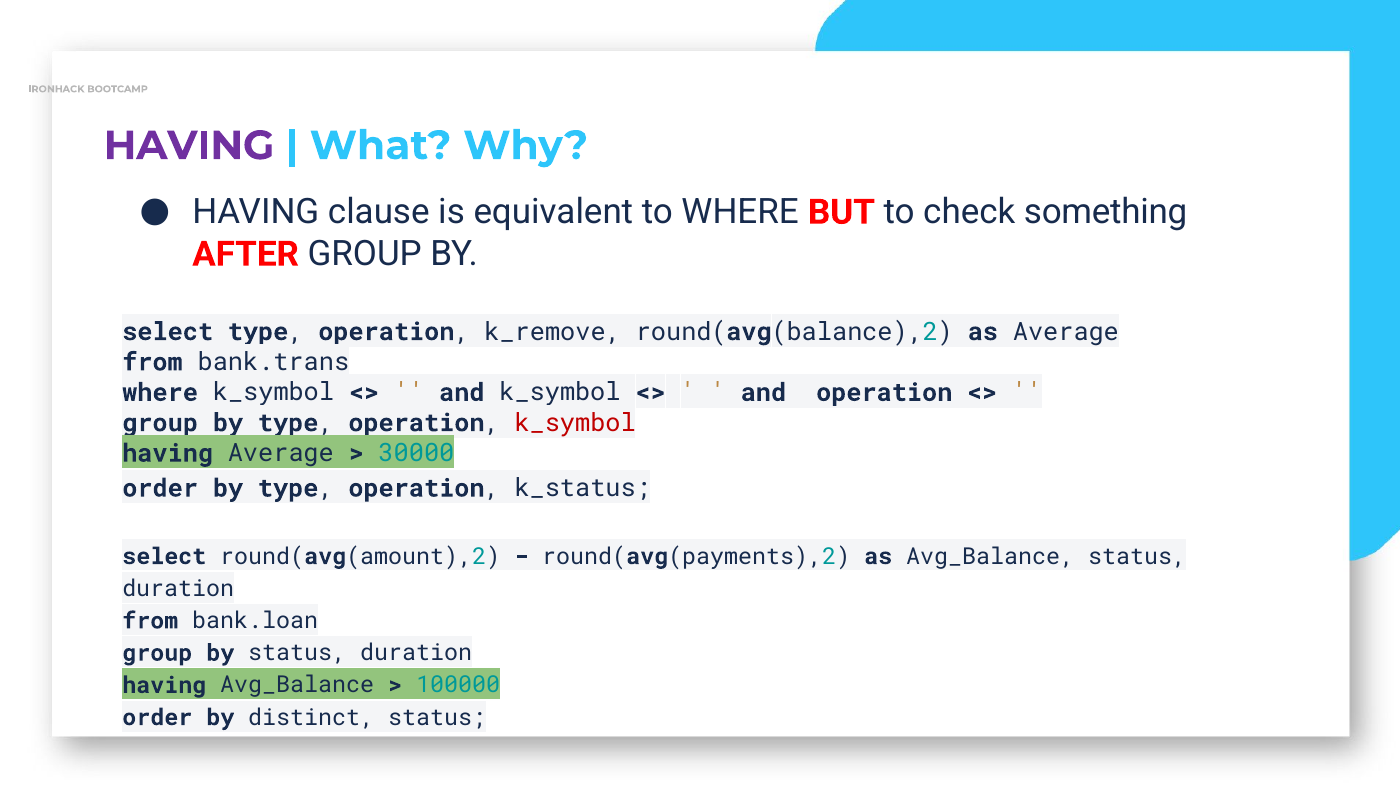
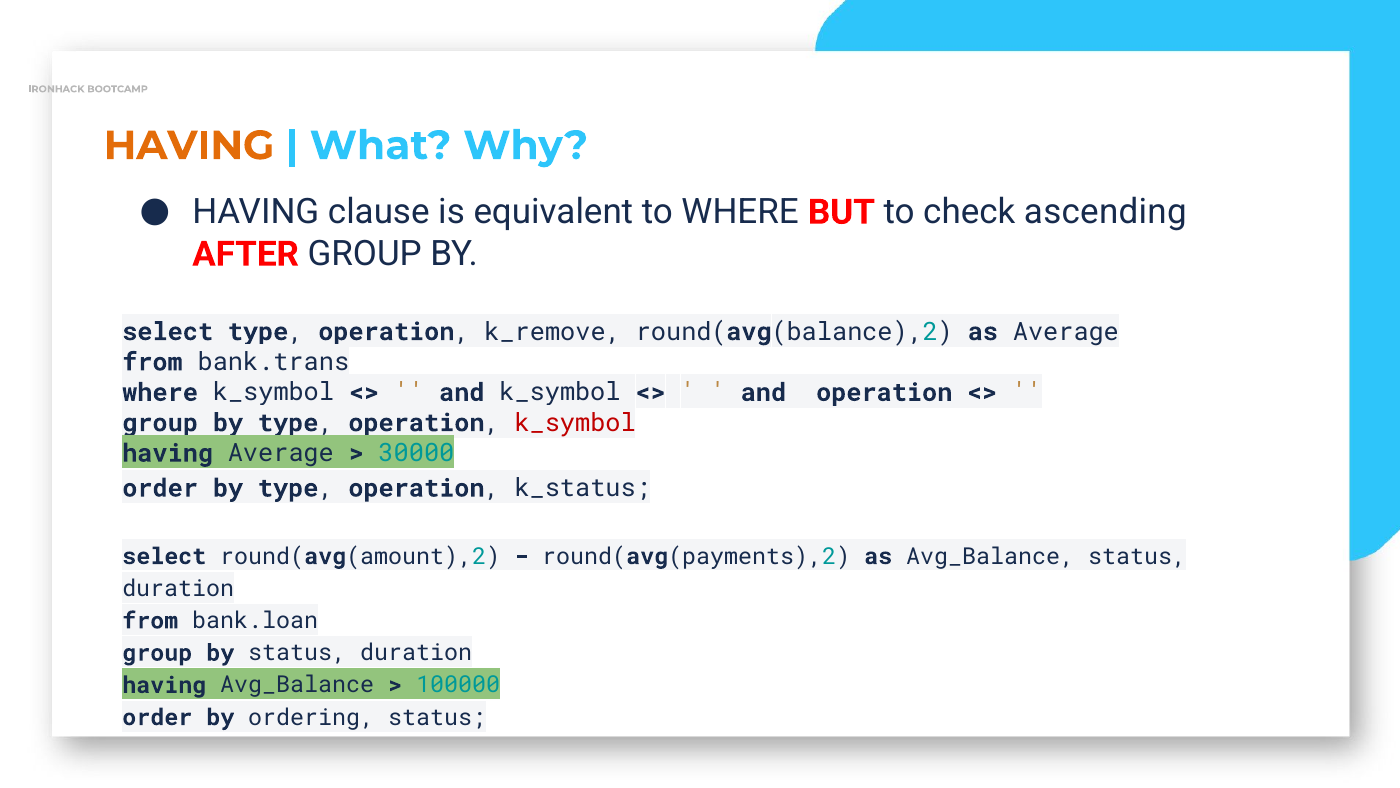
HAVING at (189, 146) colour: purple -> orange
something: something -> ascending
distinct: distinct -> ordering
